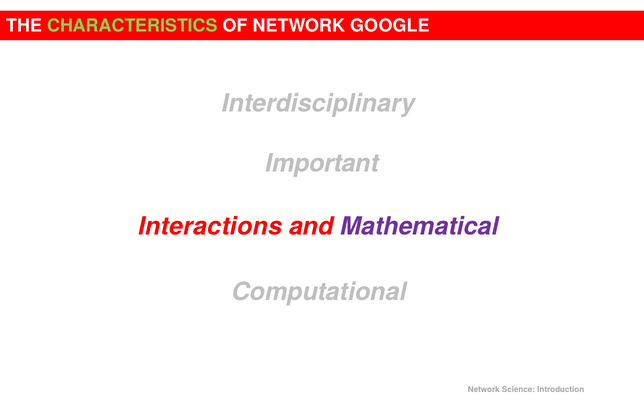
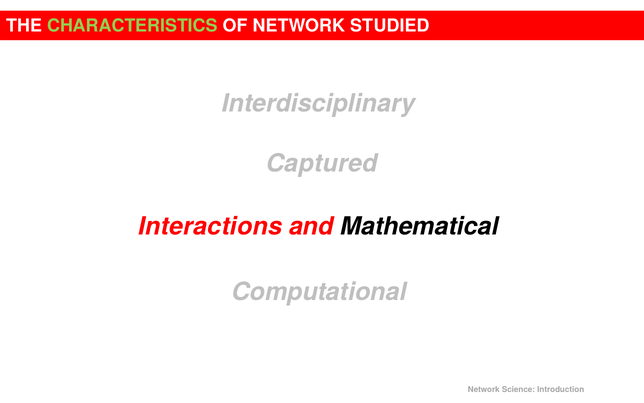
GOOGLE: GOOGLE -> STUDIED
Important: Important -> Captured
Mathematical colour: purple -> black
